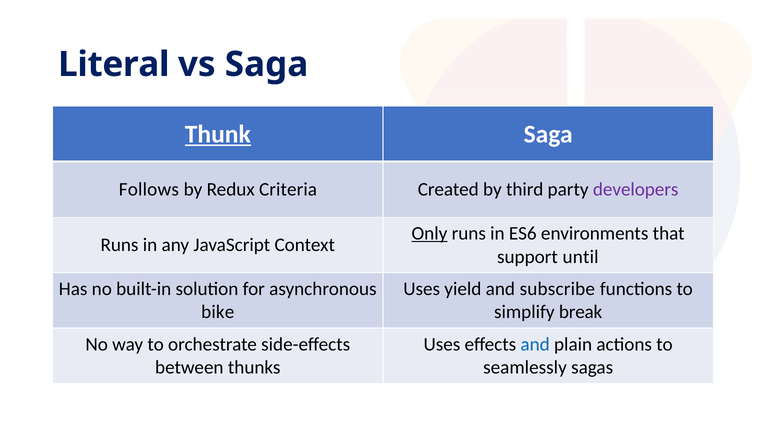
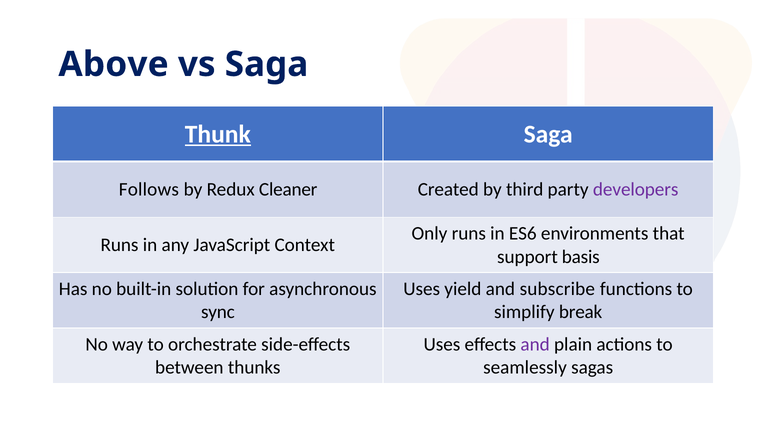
Literal: Literal -> Above
Criteria: Criteria -> Cleaner
Only underline: present -> none
until: until -> basis
bike: bike -> sync
and at (535, 344) colour: blue -> purple
